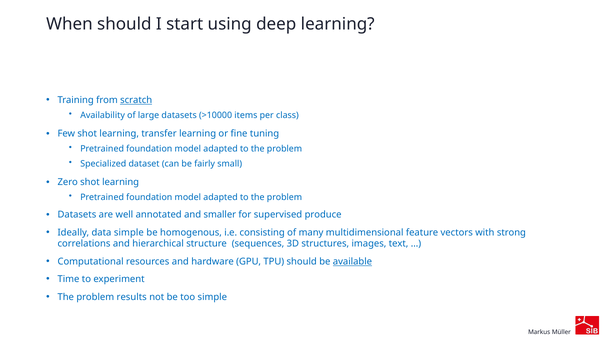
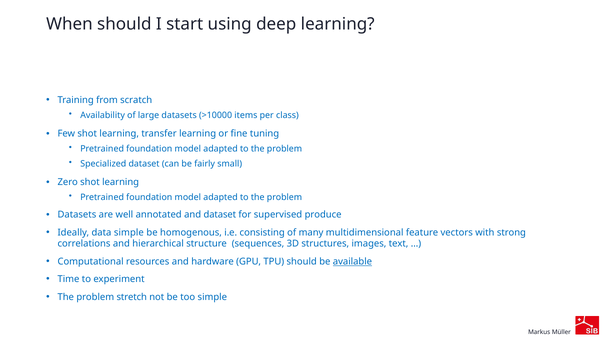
scratch underline: present -> none
and smaller: smaller -> dataset
results: results -> stretch
